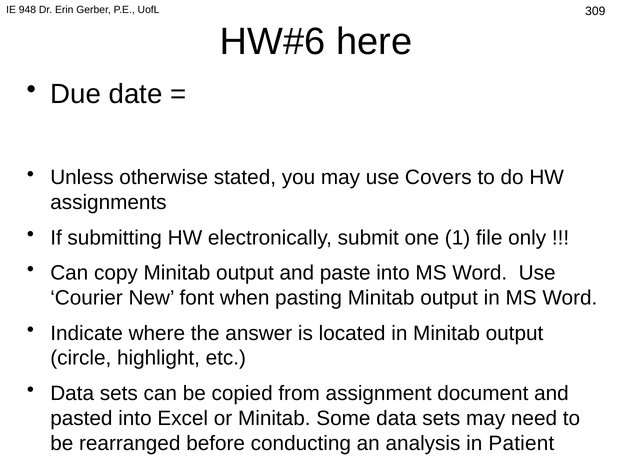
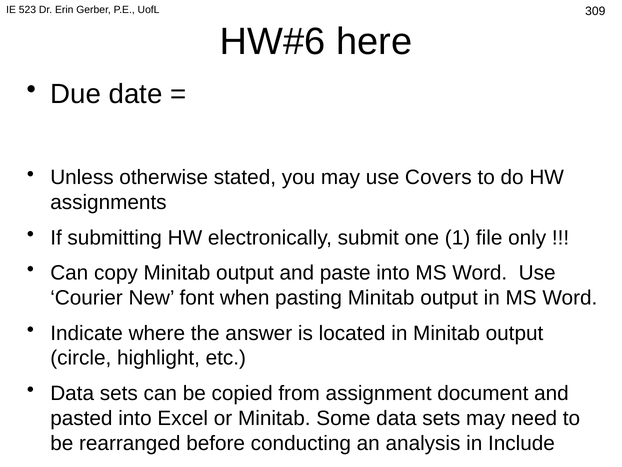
948: 948 -> 523
Patient: Patient -> Include
